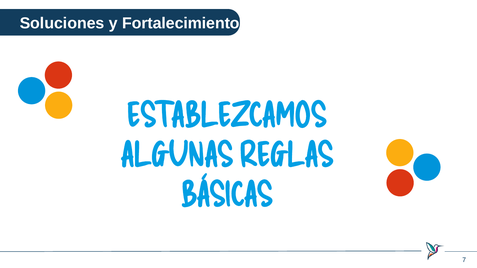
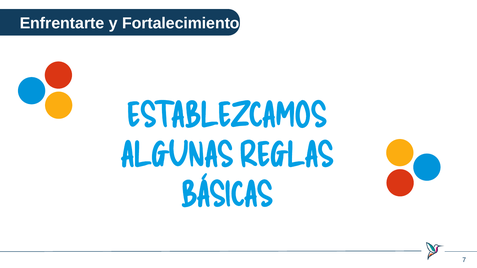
Soluciones: Soluciones -> Enfrentarte
